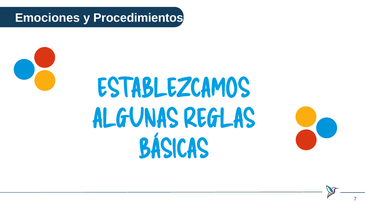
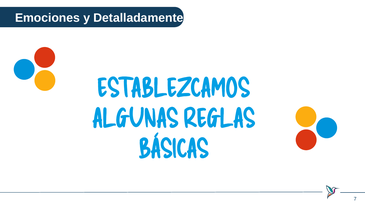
Procedimientos: Procedimientos -> Detalladamente
